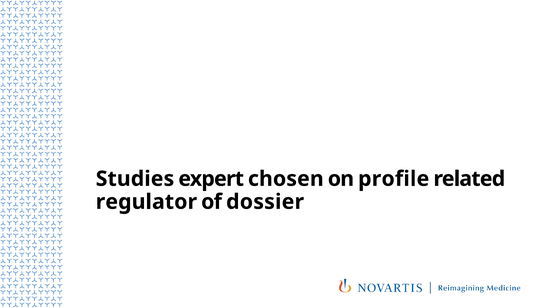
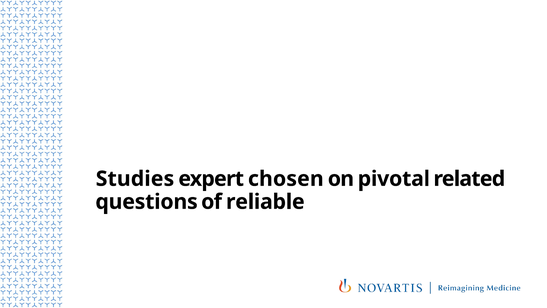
profile: profile -> pivotal
regulator: regulator -> questions
dossier: dossier -> reliable
